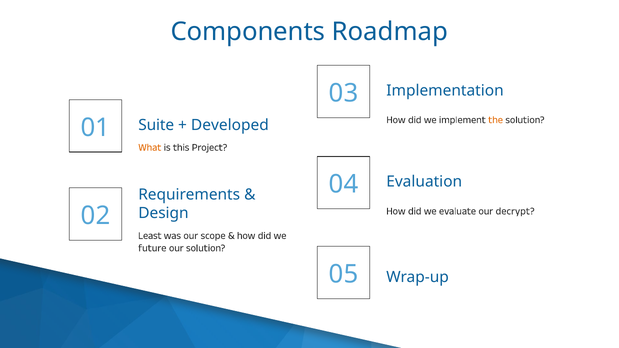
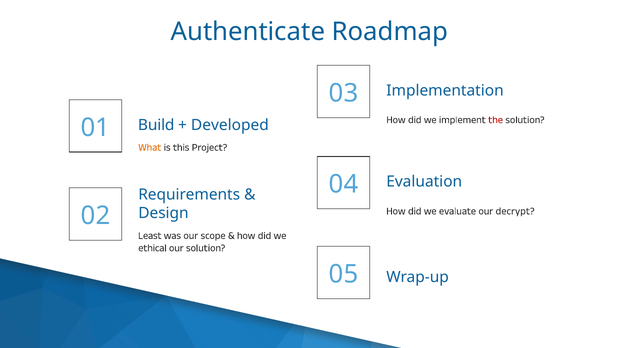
Components: Components -> Authenticate
the colour: orange -> red
Suite: Suite -> Build
future: future -> ethical
